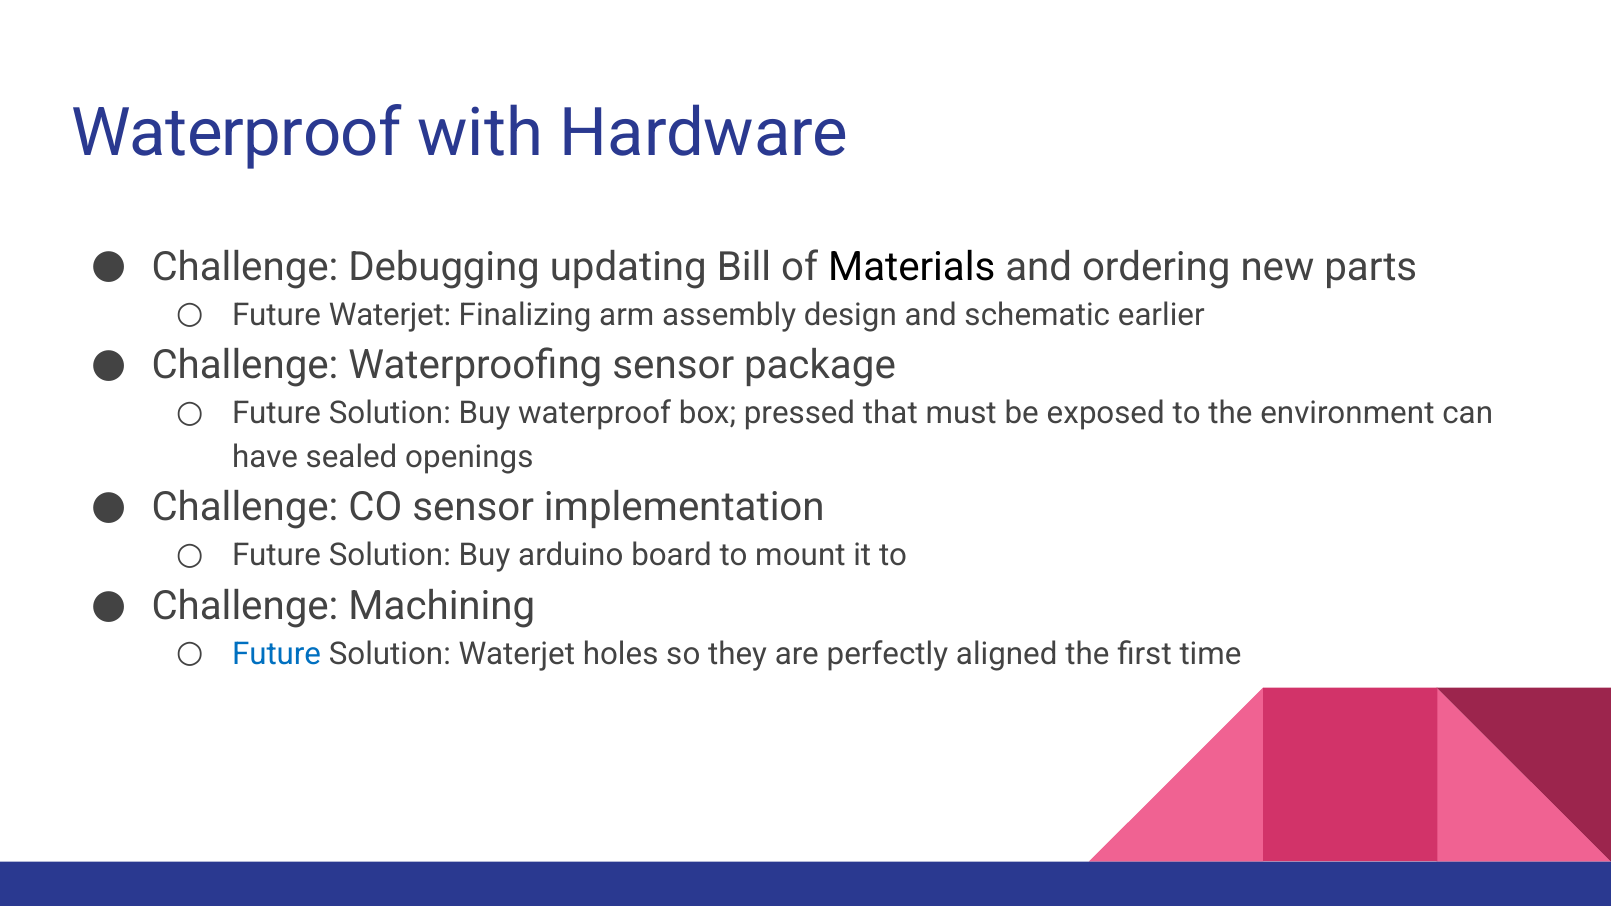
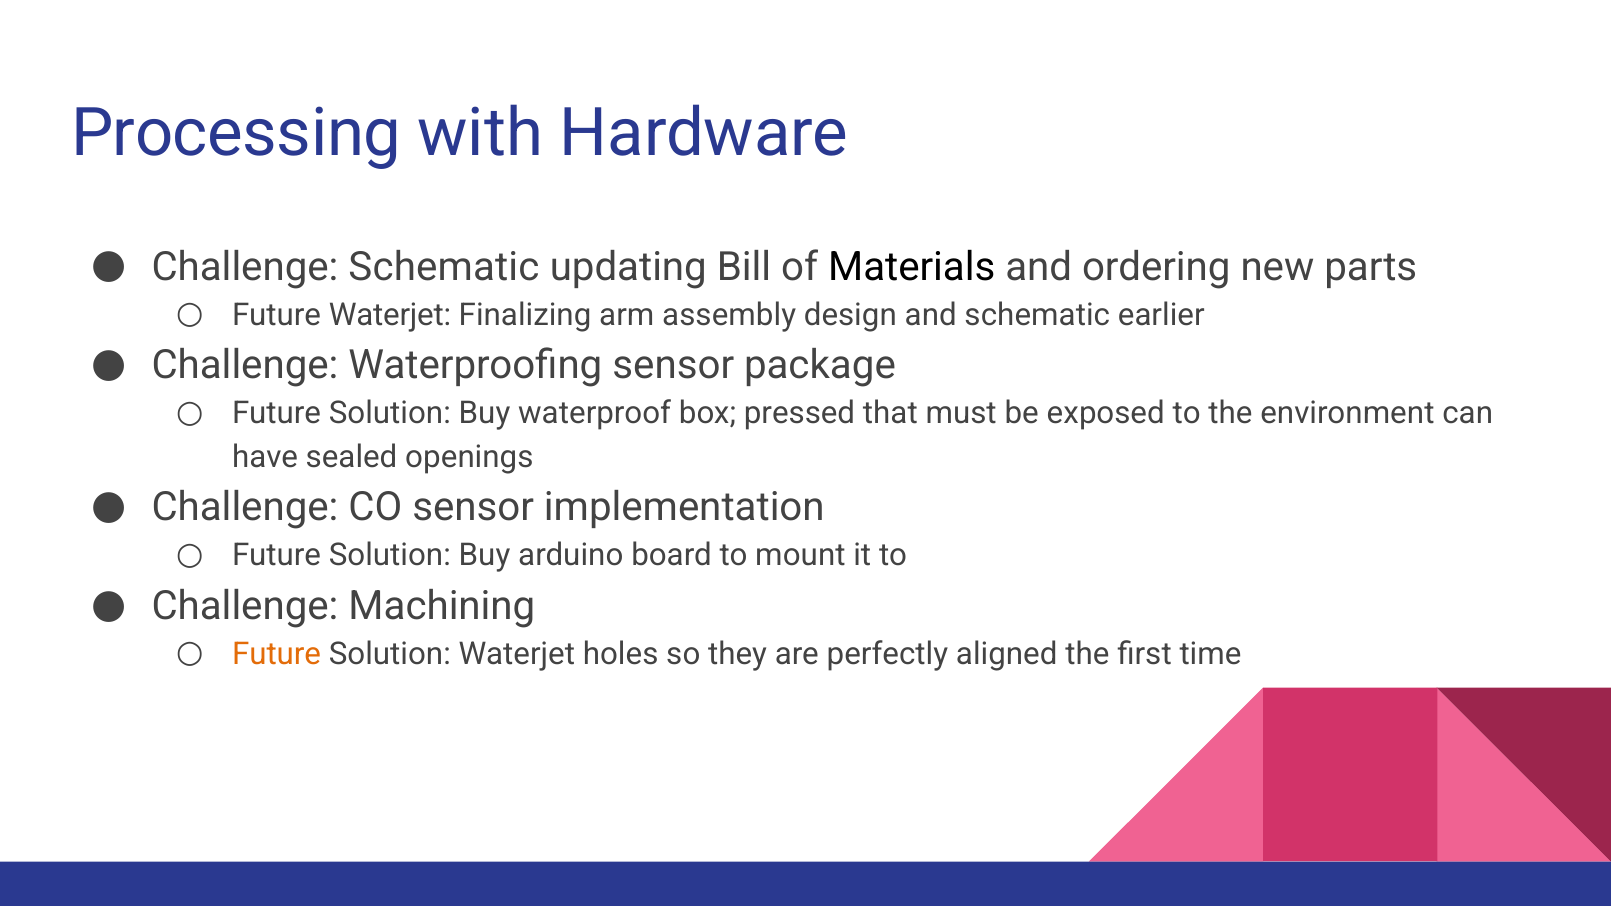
Waterproof at (236, 133): Waterproof -> Processing
Challenge Debugging: Debugging -> Schematic
Future at (277, 654) colour: blue -> orange
